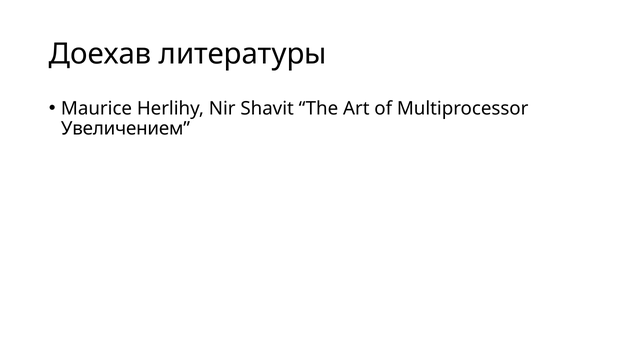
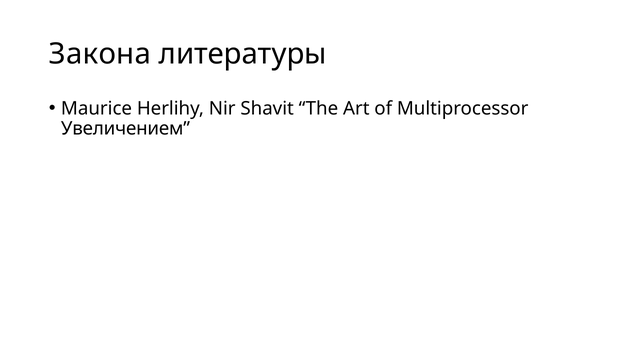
Доехав: Доехав -> Закона
